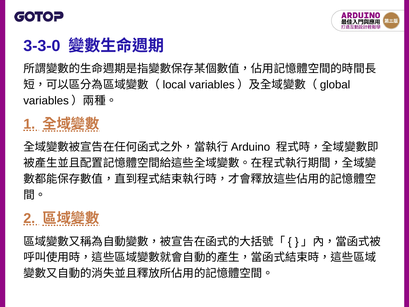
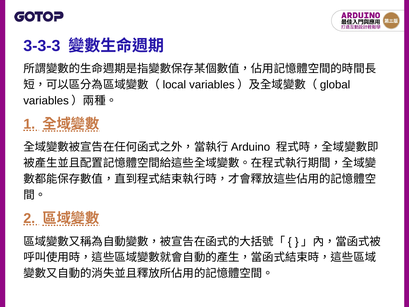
3-3-0: 3-3-0 -> 3-3-3
